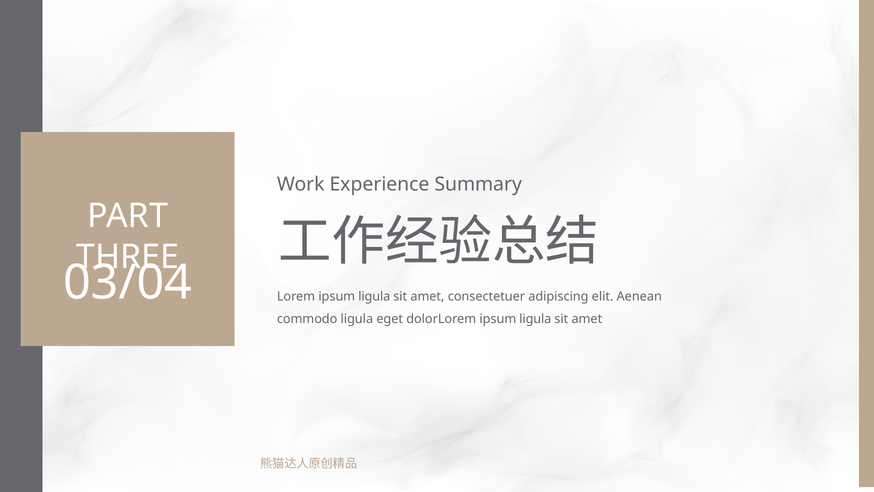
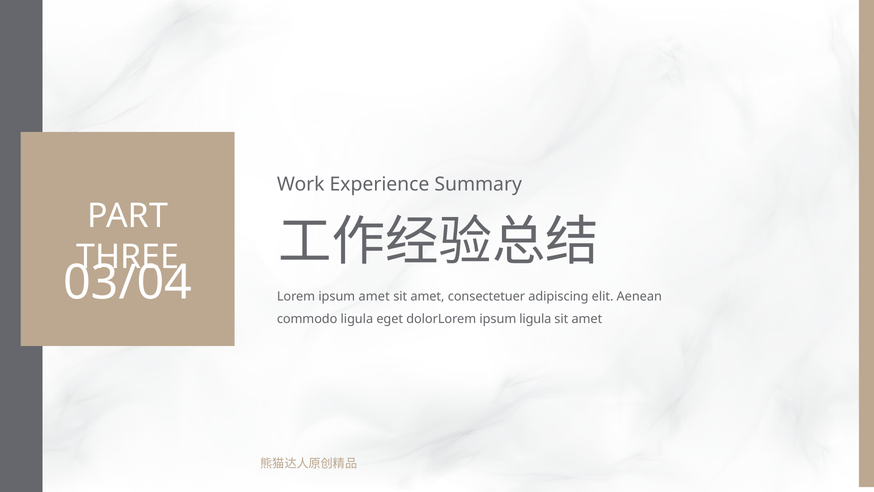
Lorem ipsum ligula: ligula -> amet
